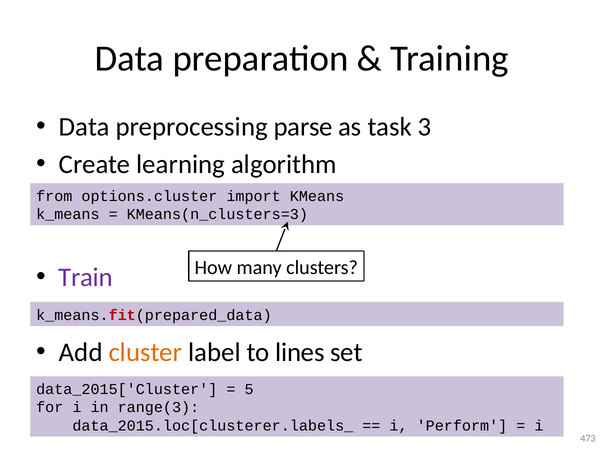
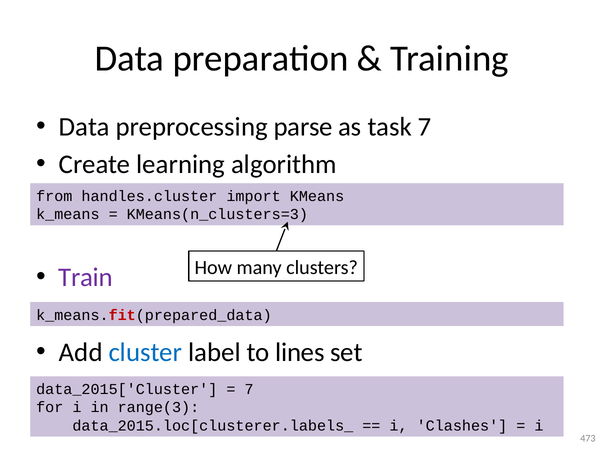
task 3: 3 -> 7
options.cluster: options.cluster -> handles.cluster
cluster colour: orange -> blue
5 at (249, 389): 5 -> 7
Perform: Perform -> Clashes
